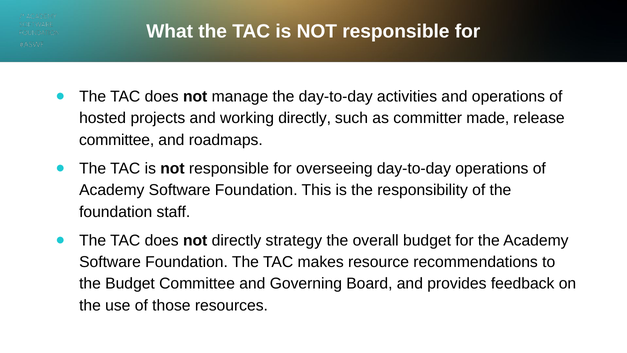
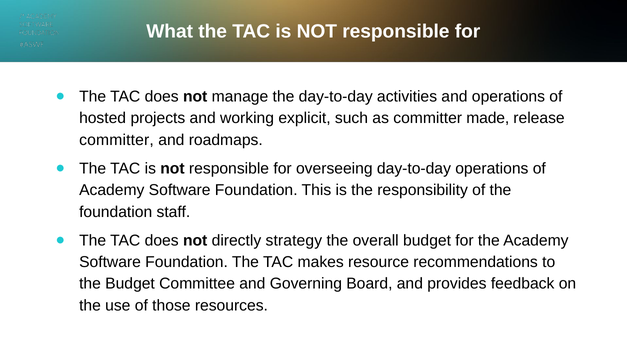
working directly: directly -> explicit
committee at (117, 140): committee -> committer
